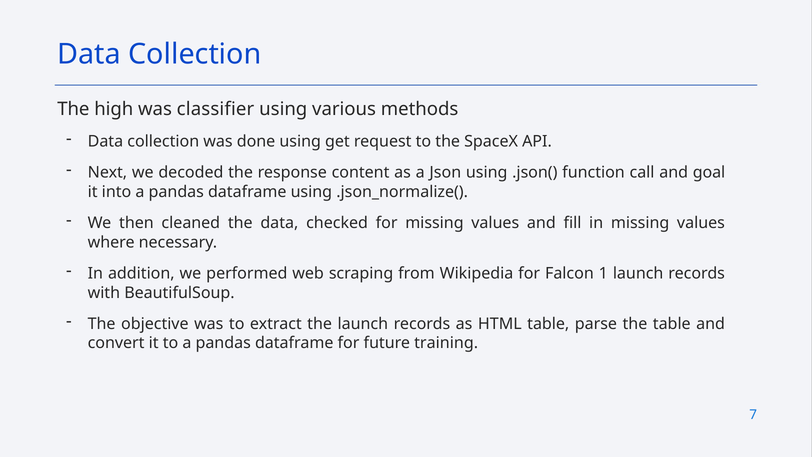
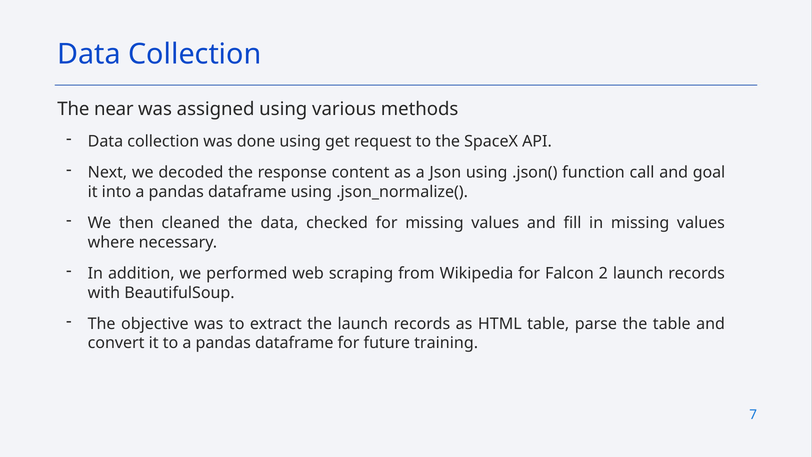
high: high -> near
classifier: classifier -> assigned
1: 1 -> 2
